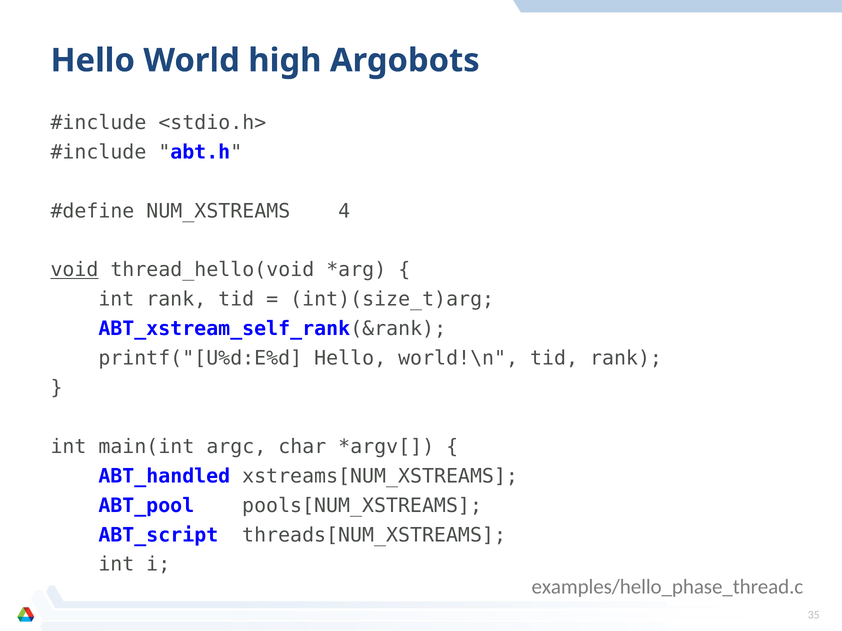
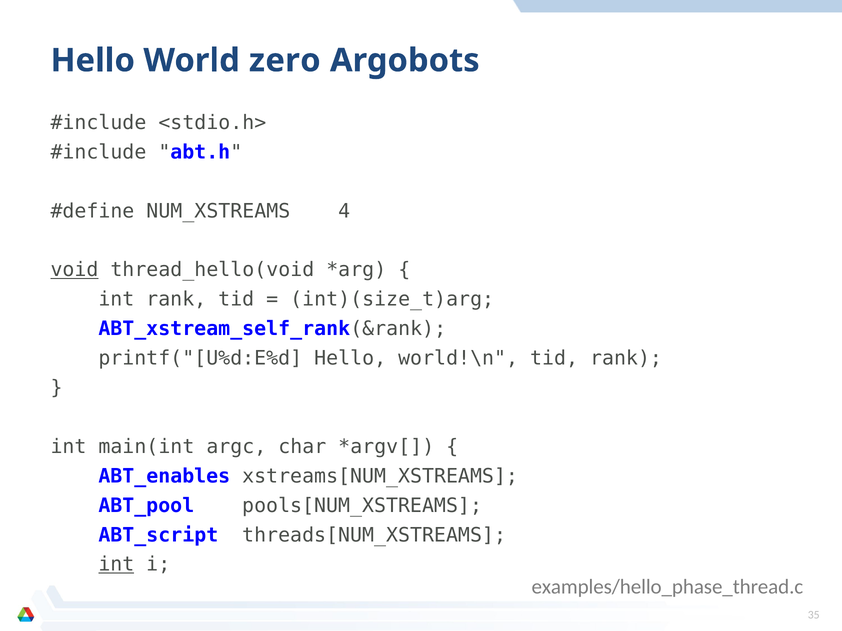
high: high -> zero
ABT_handled: ABT_handled -> ABT_enables
int at (116, 565) underline: none -> present
